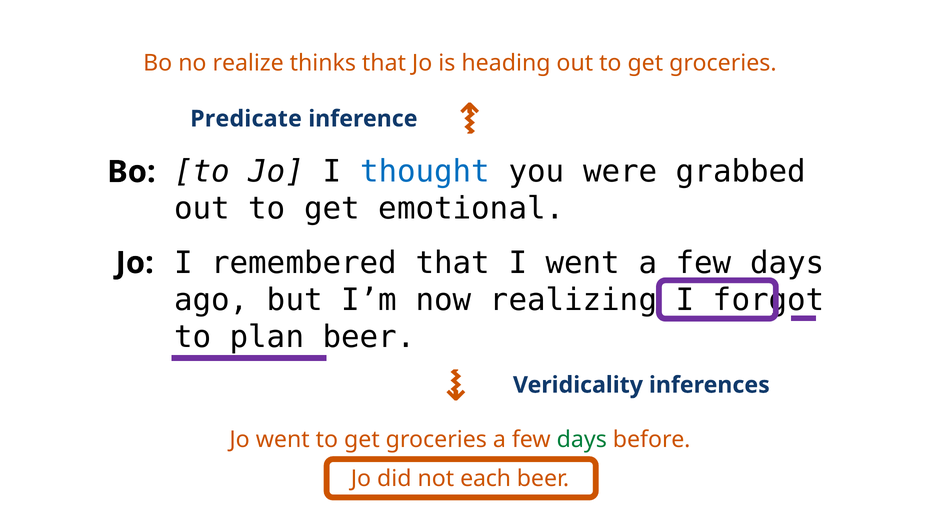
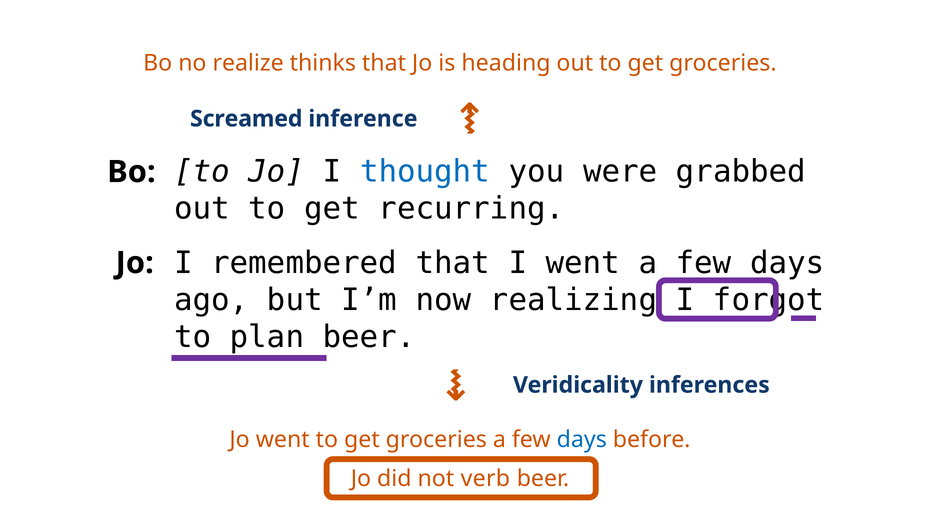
Predicate: Predicate -> Screamed
emotional: emotional -> recurring
days at (582, 440) colour: green -> blue
each: each -> verb
